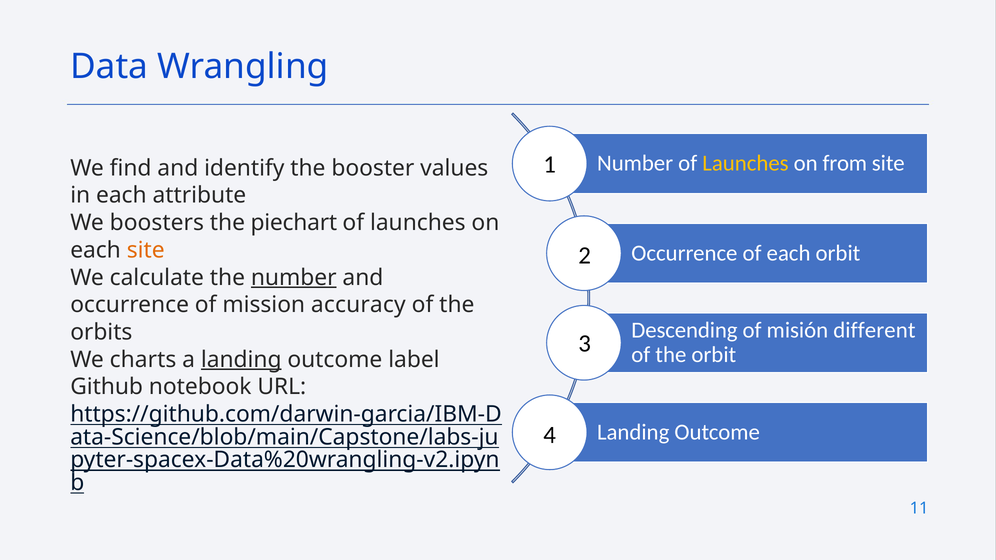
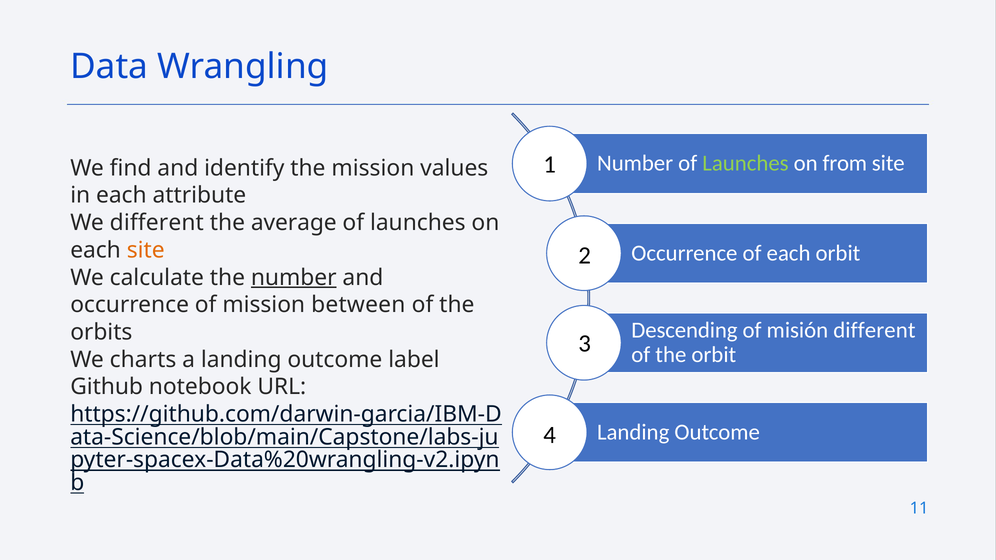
Launches at (745, 163) colour: yellow -> light green
the booster: booster -> mission
We boosters: boosters -> different
piechart: piechart -> average
accuracy: accuracy -> between
landing at (241, 360) underline: present -> none
